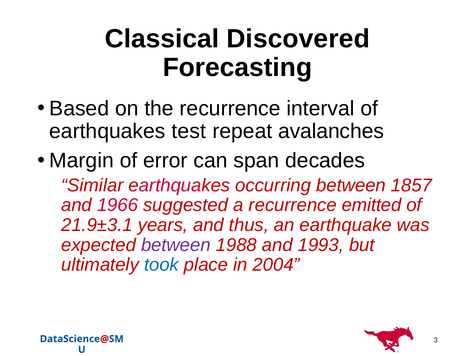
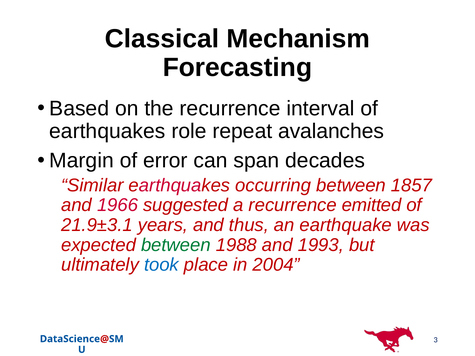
Discovered: Discovered -> Mechanism
test: test -> role
between at (176, 245) colour: purple -> green
